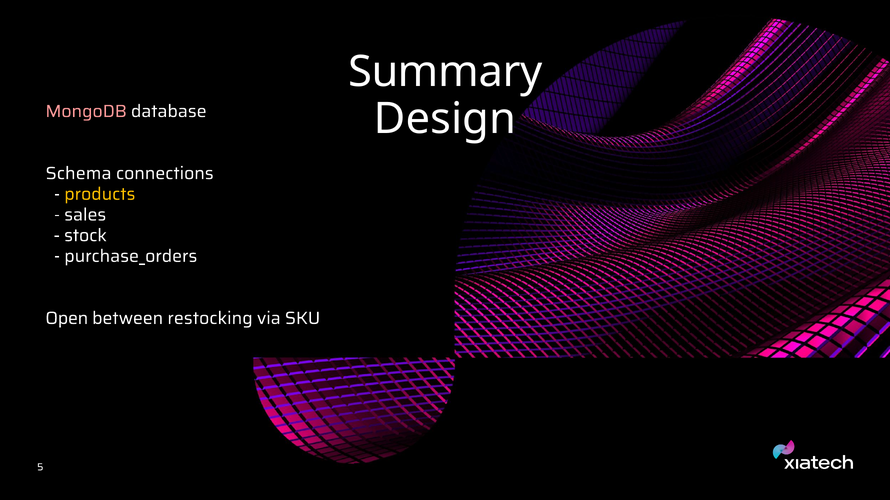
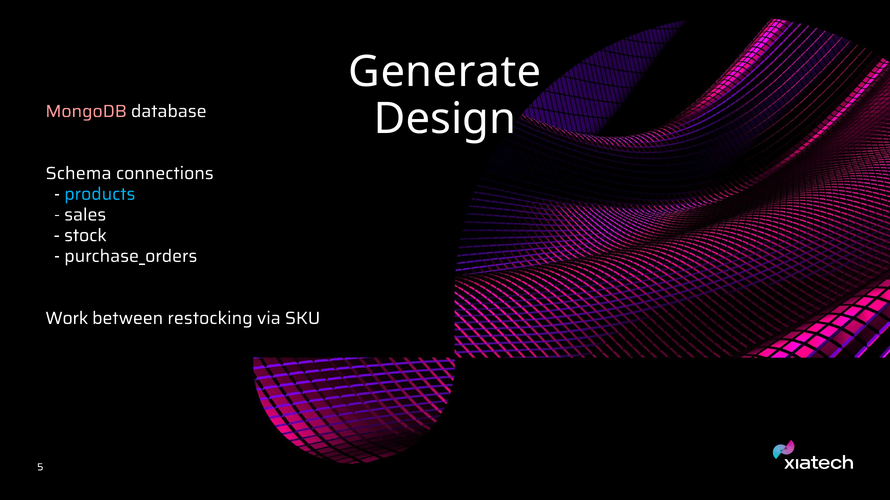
Summary: Summary -> Generate
products colour: yellow -> light blue
Open: Open -> Work
